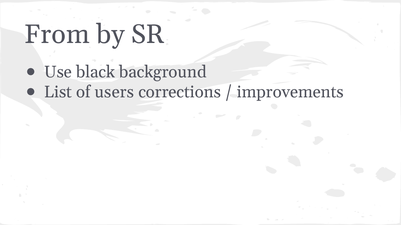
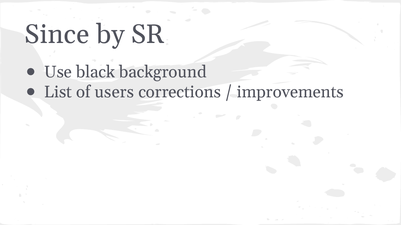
From: From -> Since
